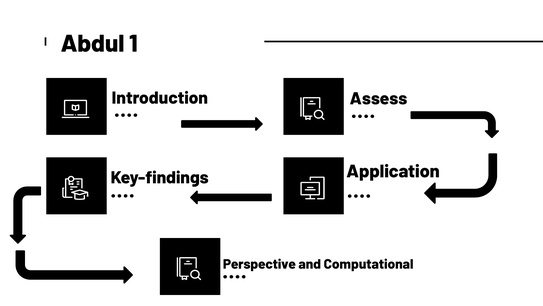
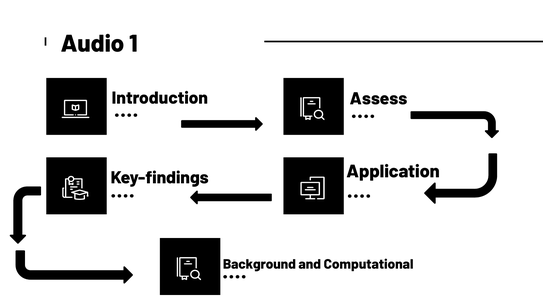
Abdul: Abdul -> Audio
Perspective: Perspective -> Background
